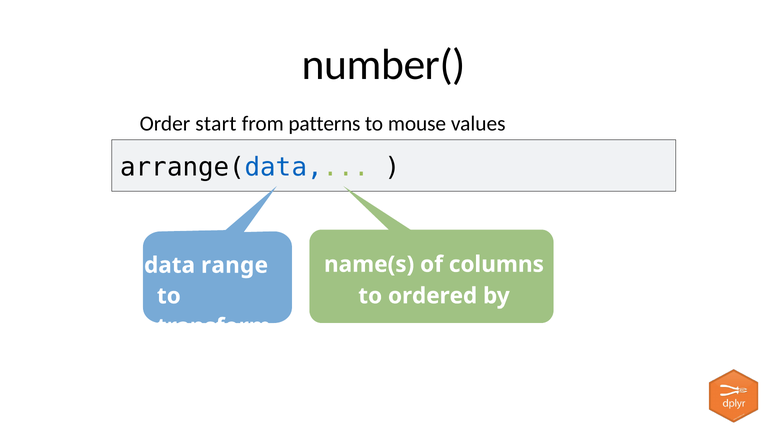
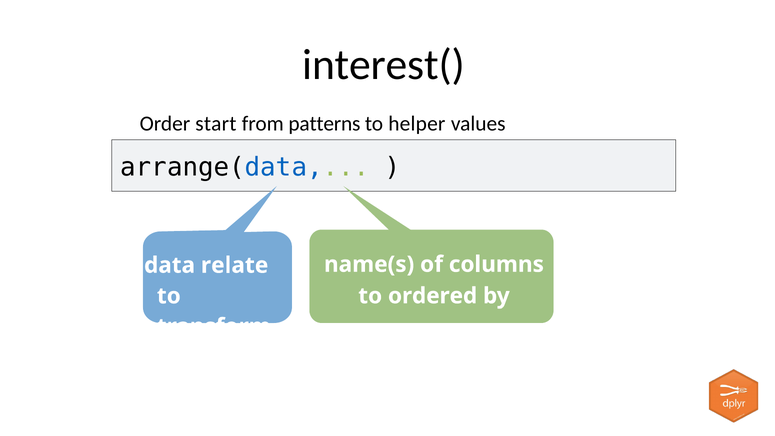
number(: number( -> interest(
mouse: mouse -> helper
range: range -> relate
